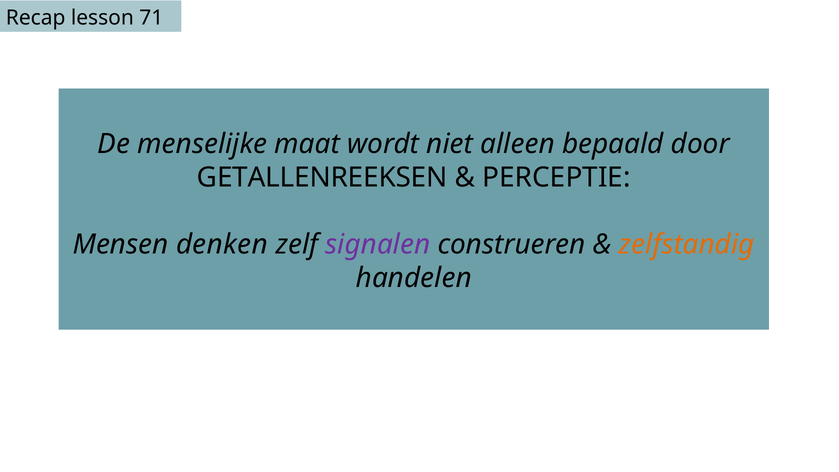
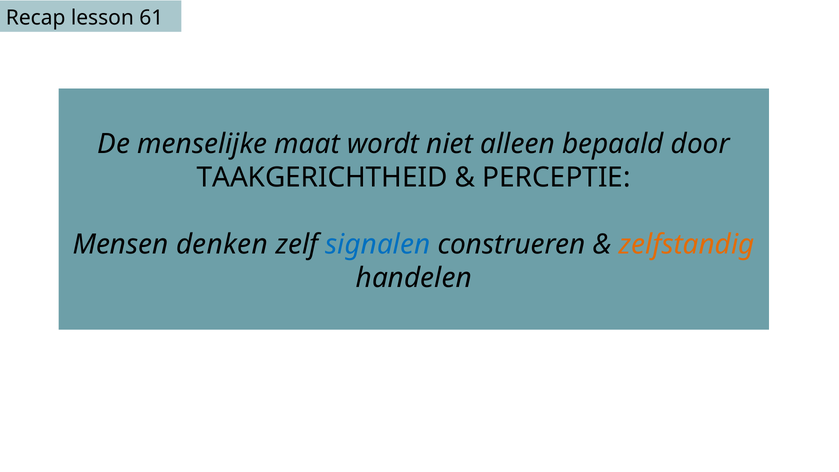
71: 71 -> 61
GETALLENREEKSEN: GETALLENREEKSEN -> TAAKGERICHTHEID
signalen colour: purple -> blue
